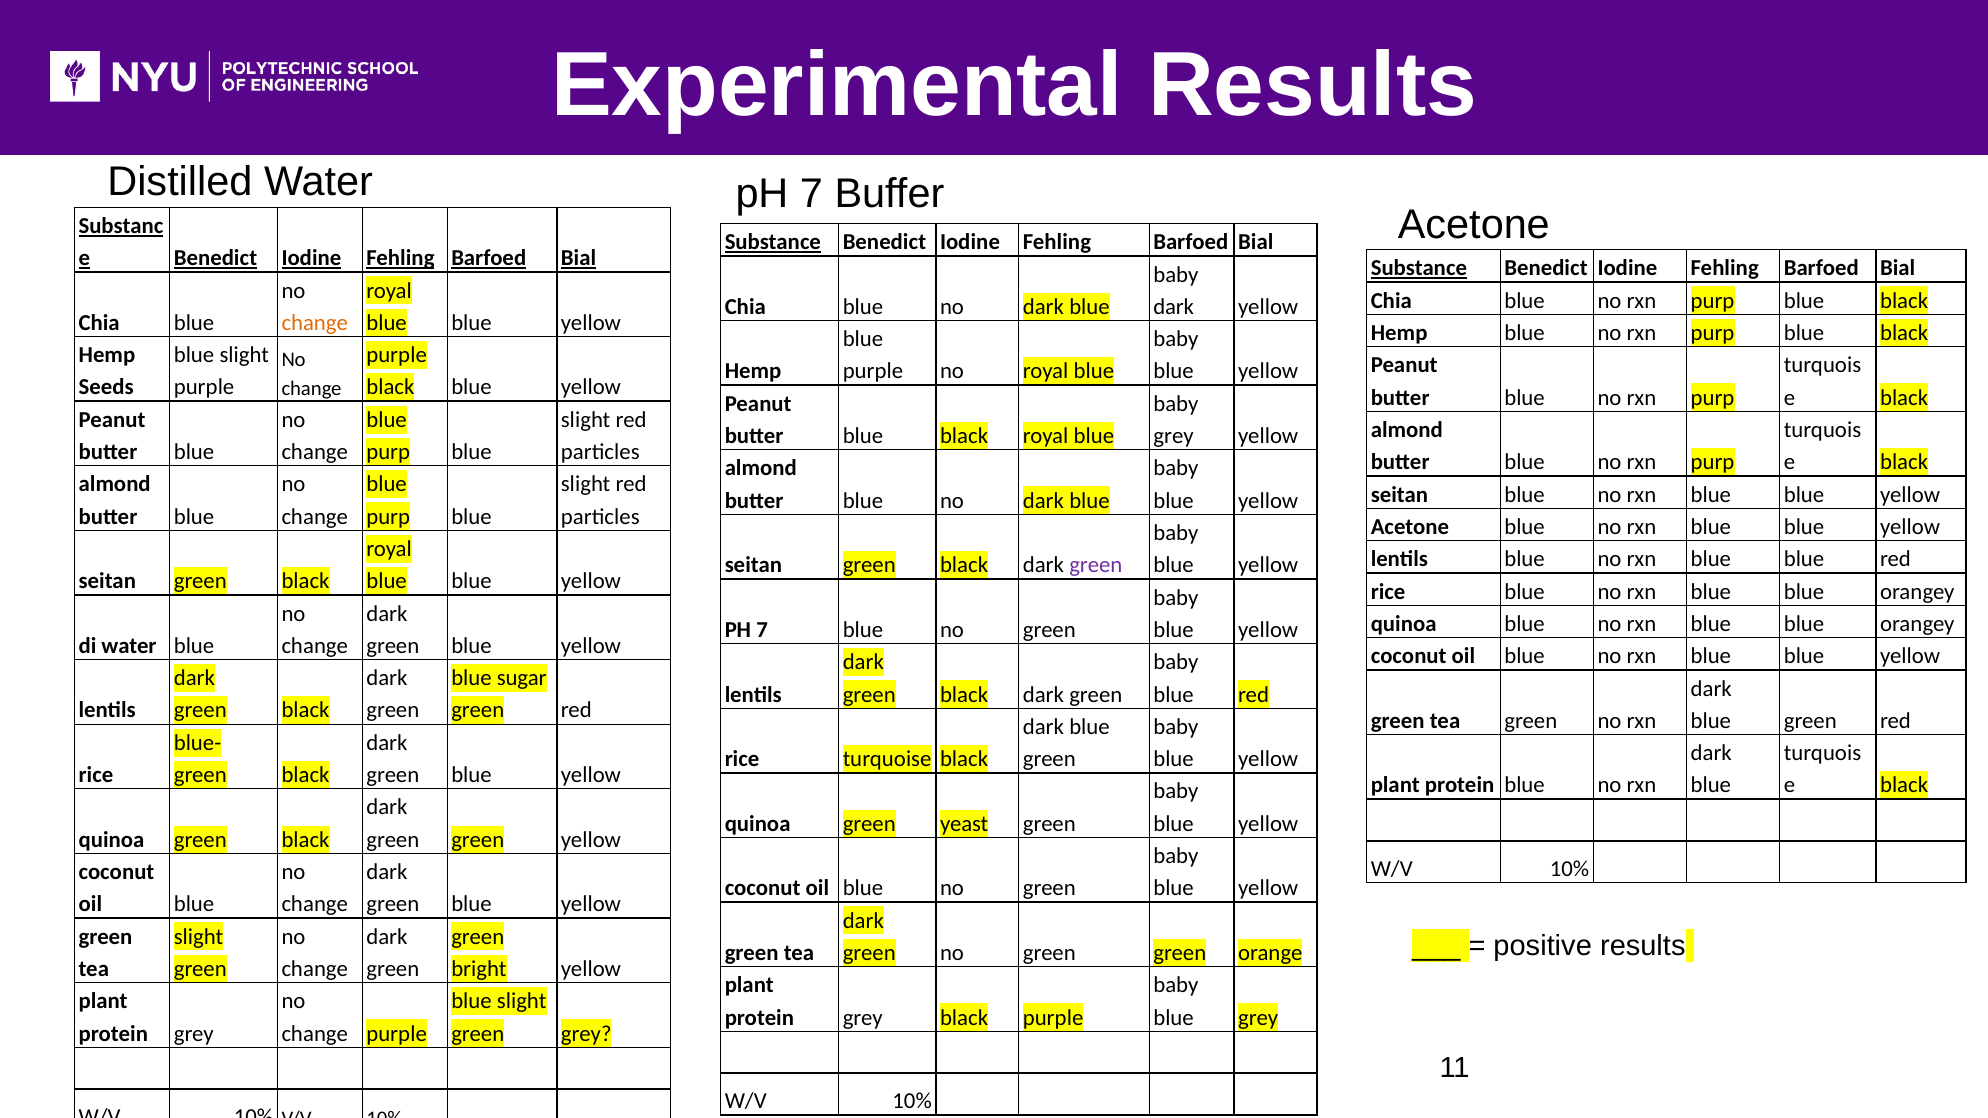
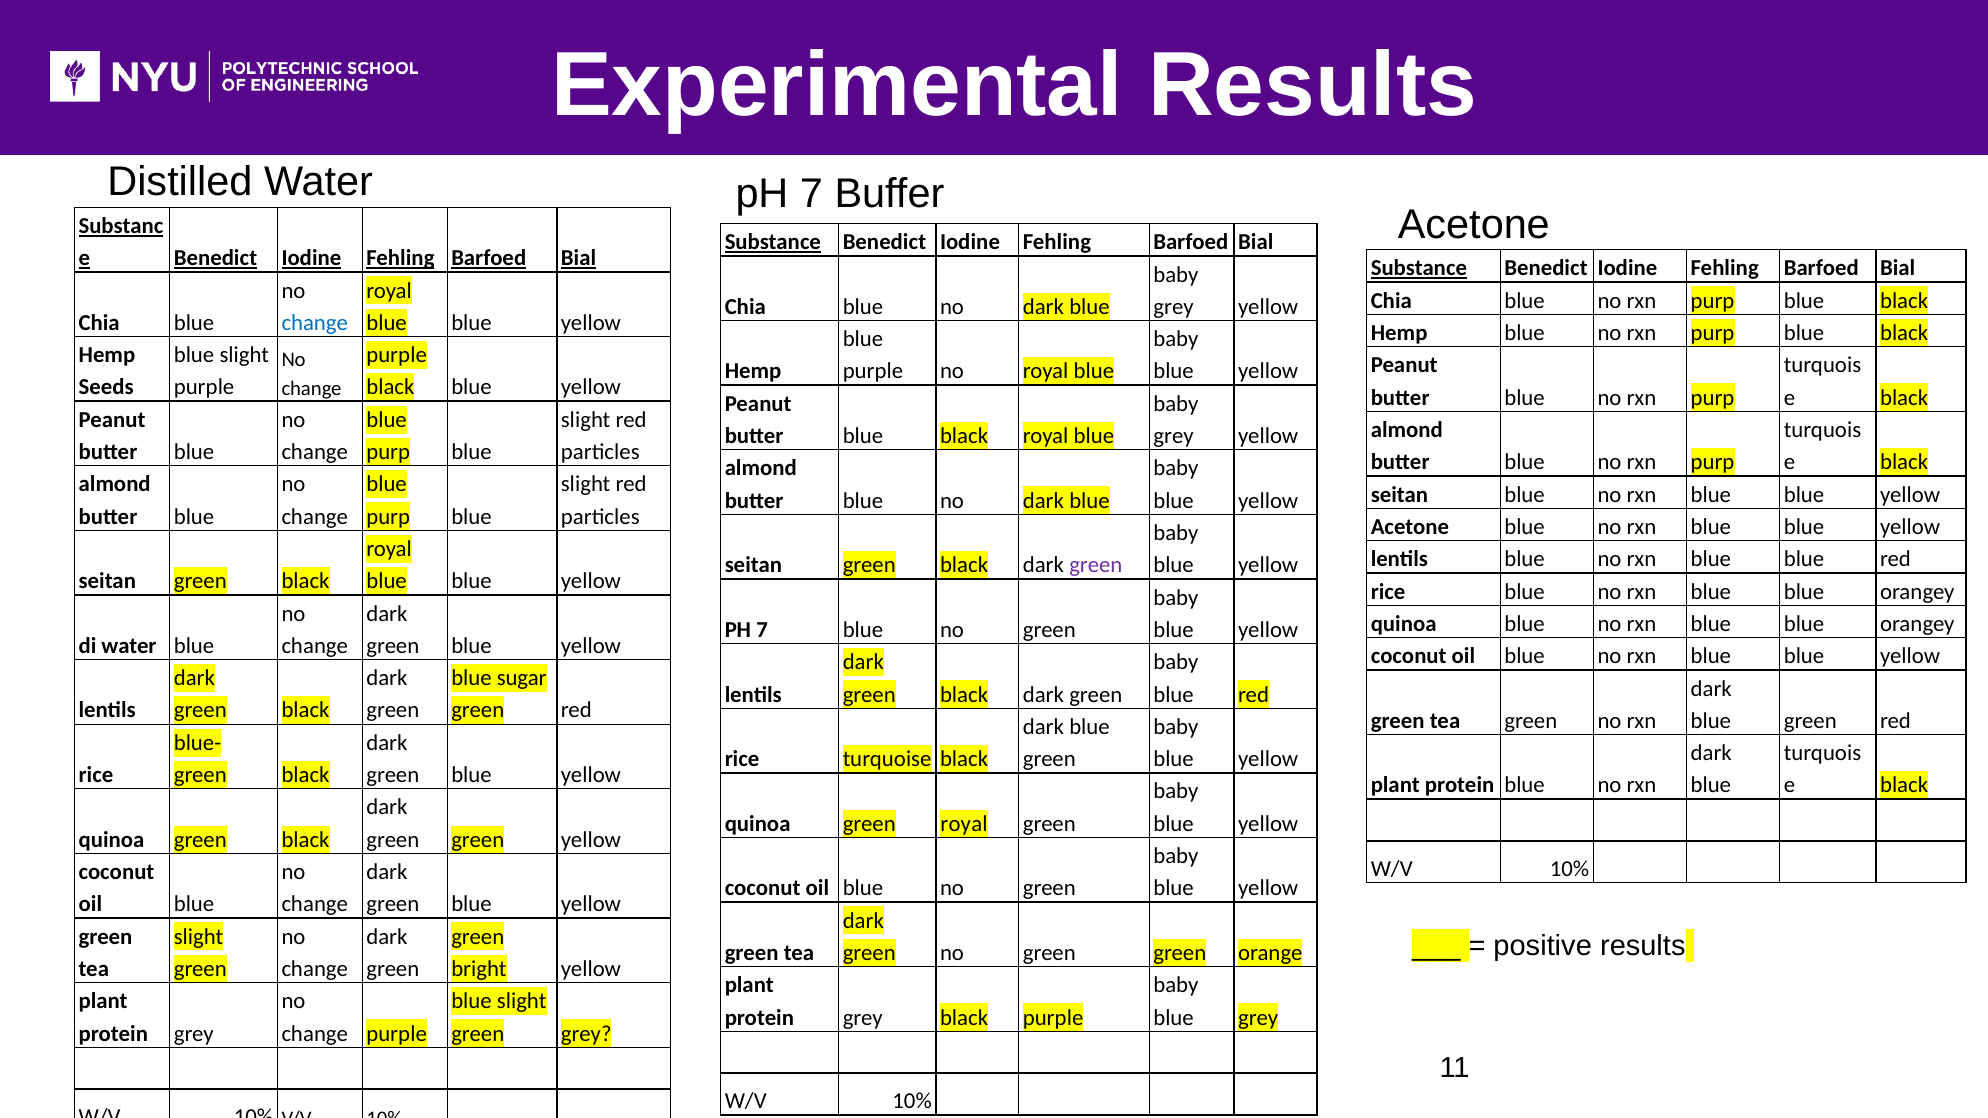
dark at (1174, 307): dark -> grey
change at (315, 323) colour: orange -> blue
green yeast: yeast -> royal
